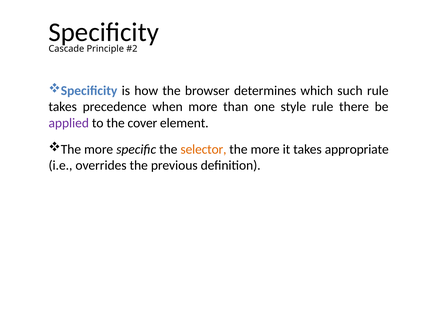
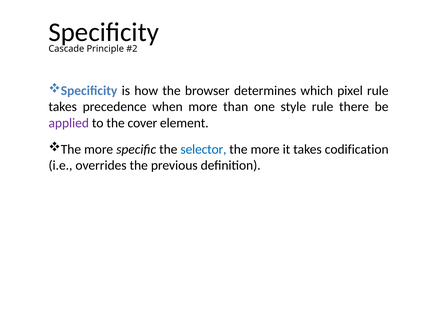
such: such -> pixel
selector colour: orange -> blue
appropriate: appropriate -> codification
